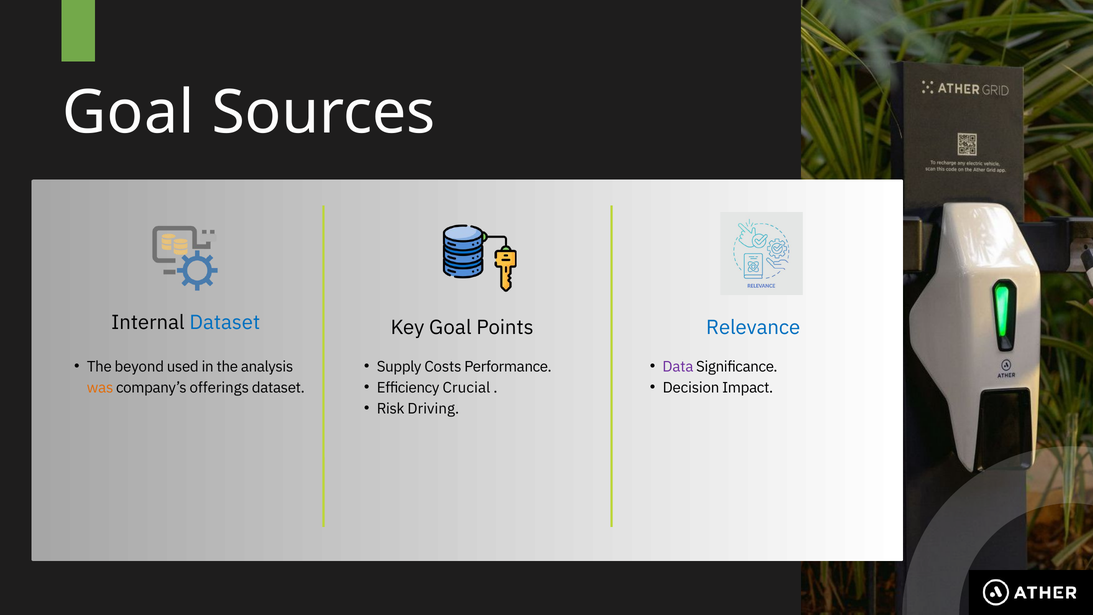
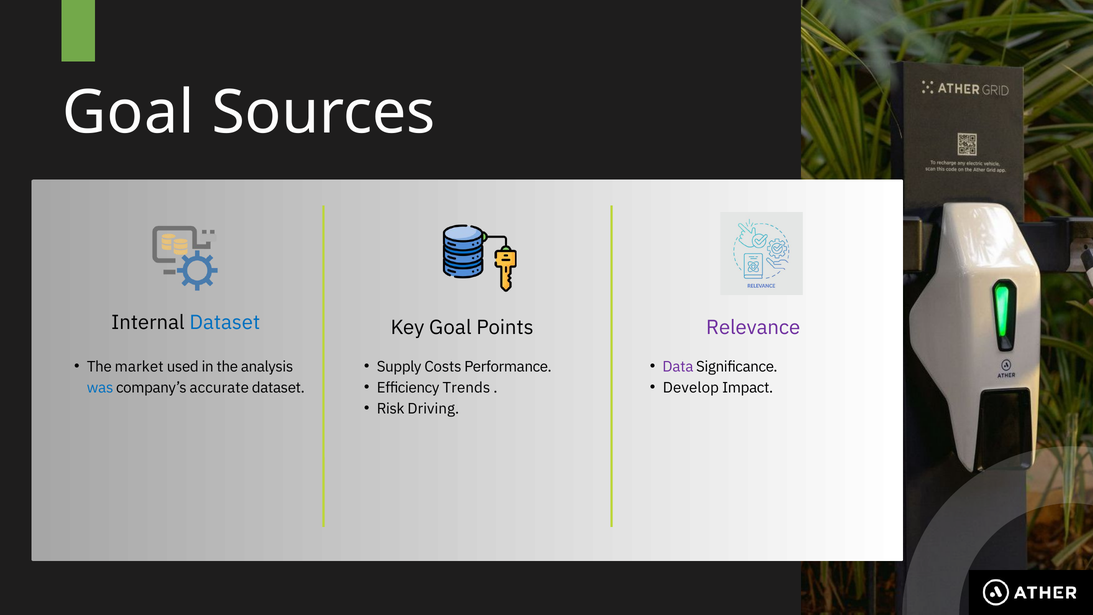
Relevance colour: blue -> purple
beyond: beyond -> market
Crucial: Crucial -> Trends
Decision: Decision -> Develop
was colour: orange -> blue
offerings: offerings -> accurate
